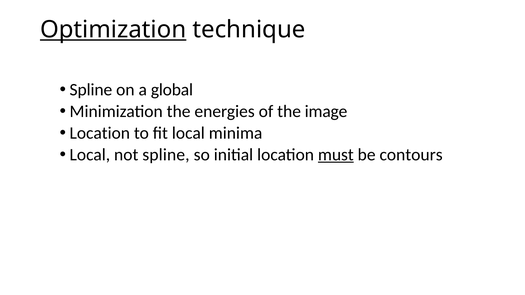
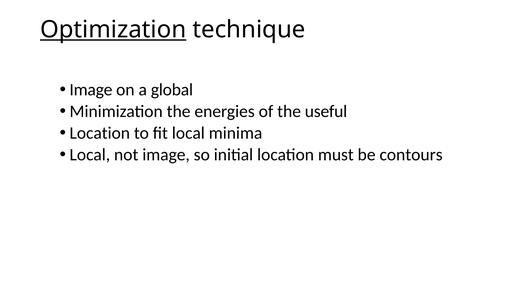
Spline at (91, 90): Spline -> Image
image: image -> useful
not spline: spline -> image
must underline: present -> none
